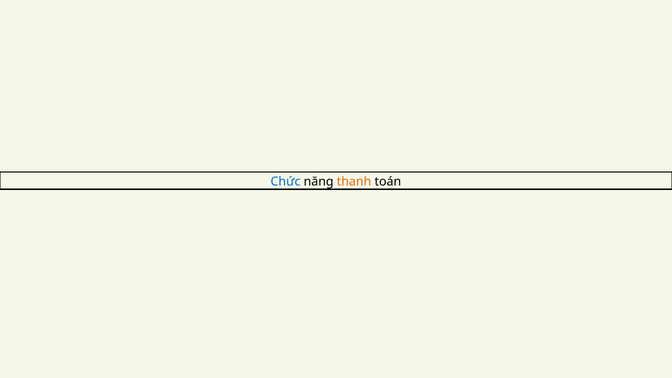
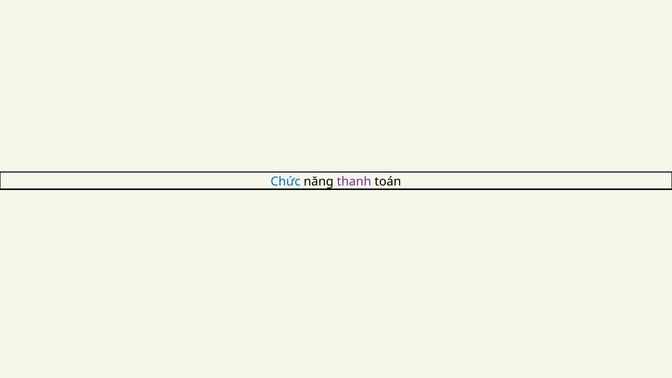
thanh colour: orange -> purple
